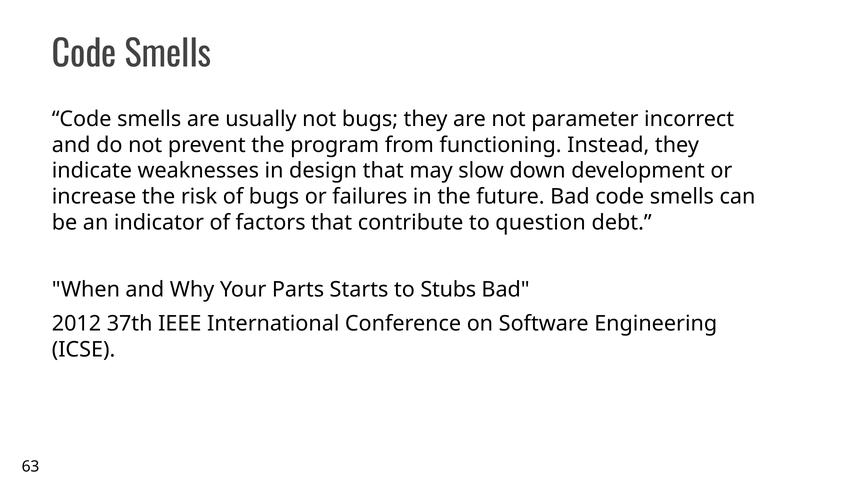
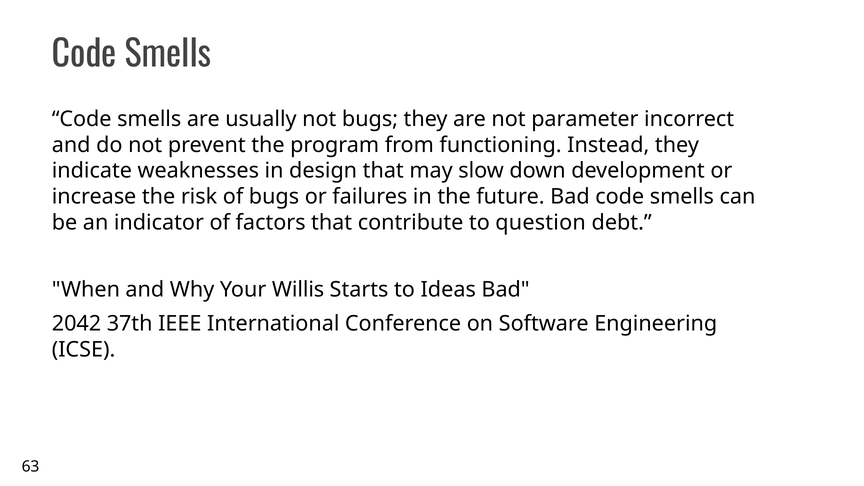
Parts: Parts -> Willis
Stubs: Stubs -> Ideas
2012: 2012 -> 2042
